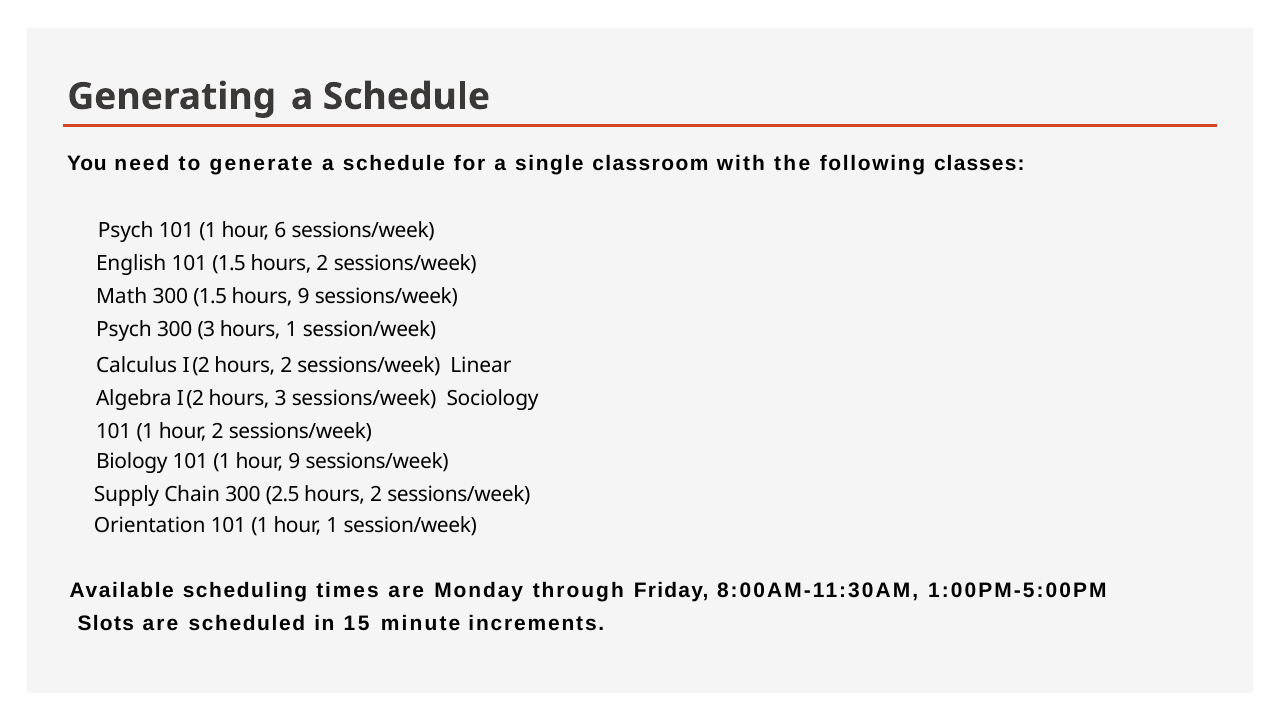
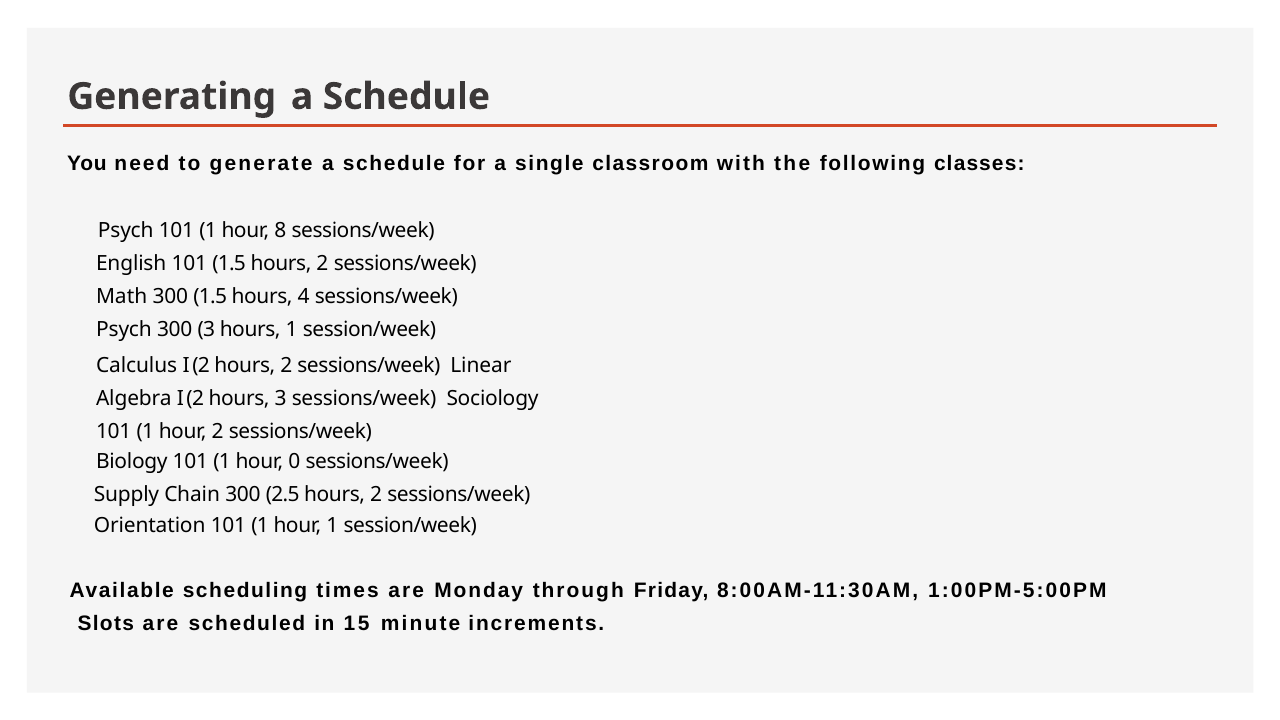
6: 6 -> 8
hours 9: 9 -> 4
hour 9: 9 -> 0
